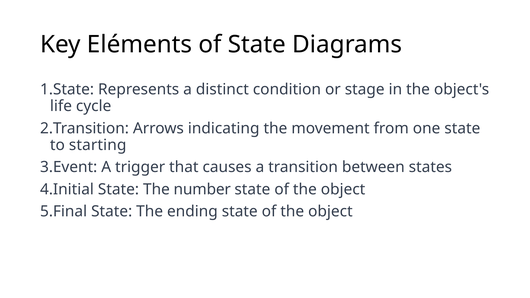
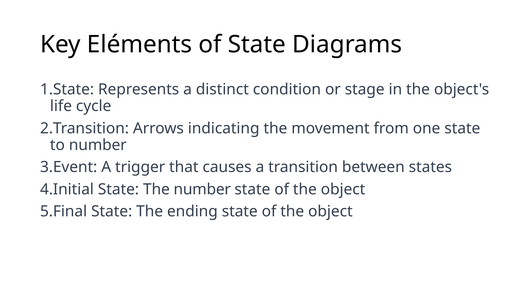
to starting: starting -> number
